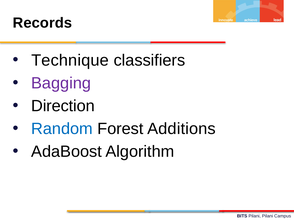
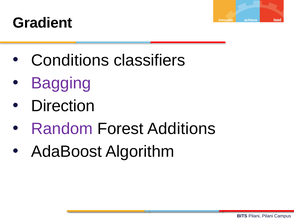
Records: Records -> Gradient
Technique: Technique -> Conditions
Random colour: blue -> purple
